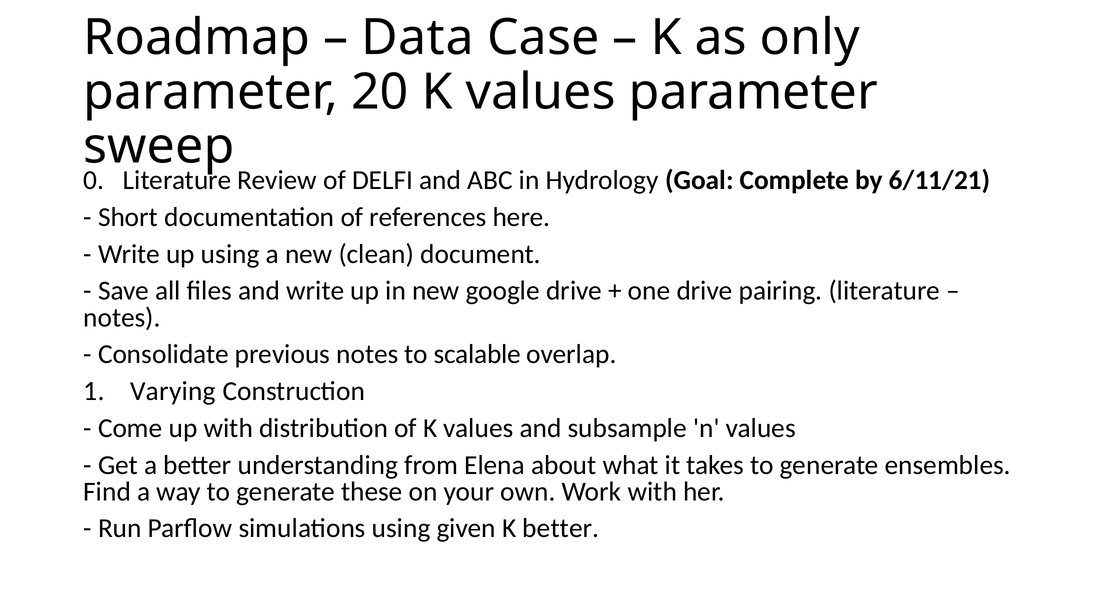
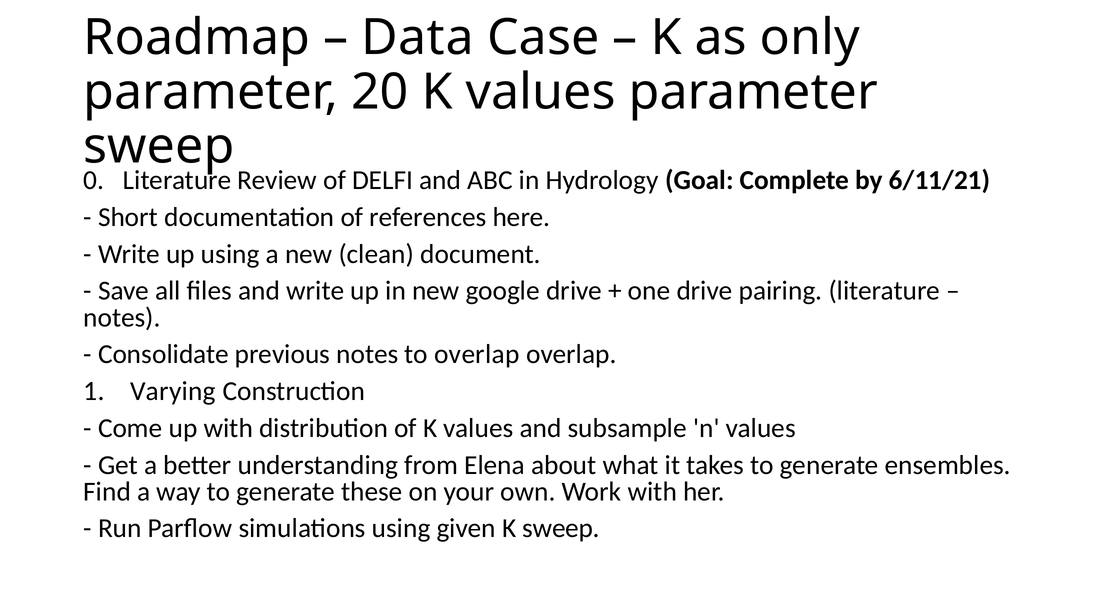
to scalable: scalable -> overlap
K better: better -> sweep
